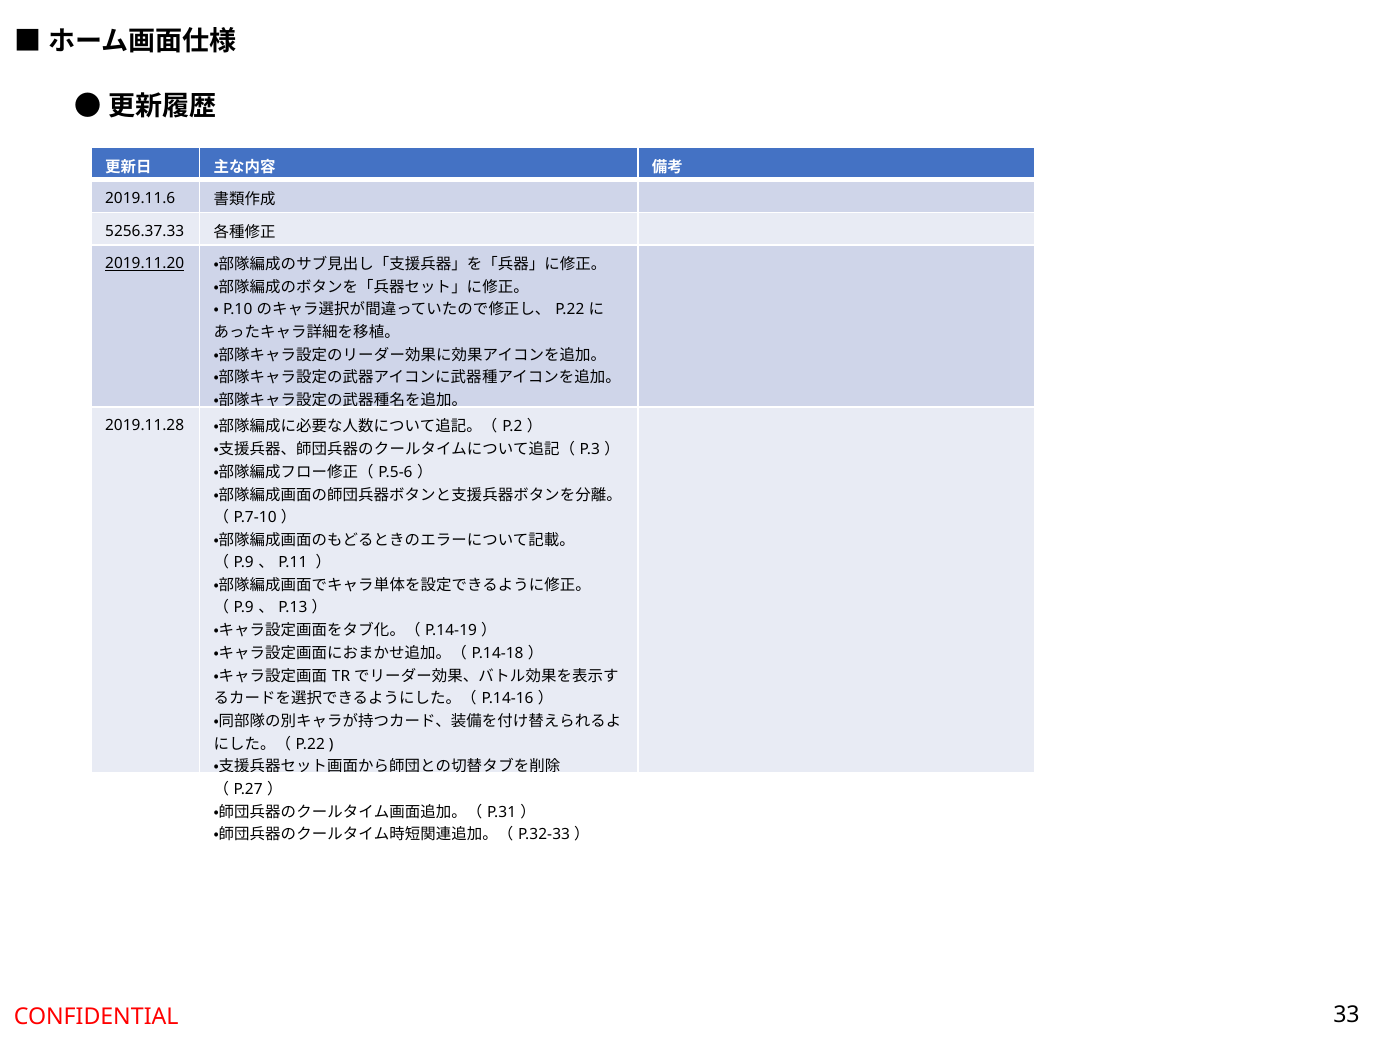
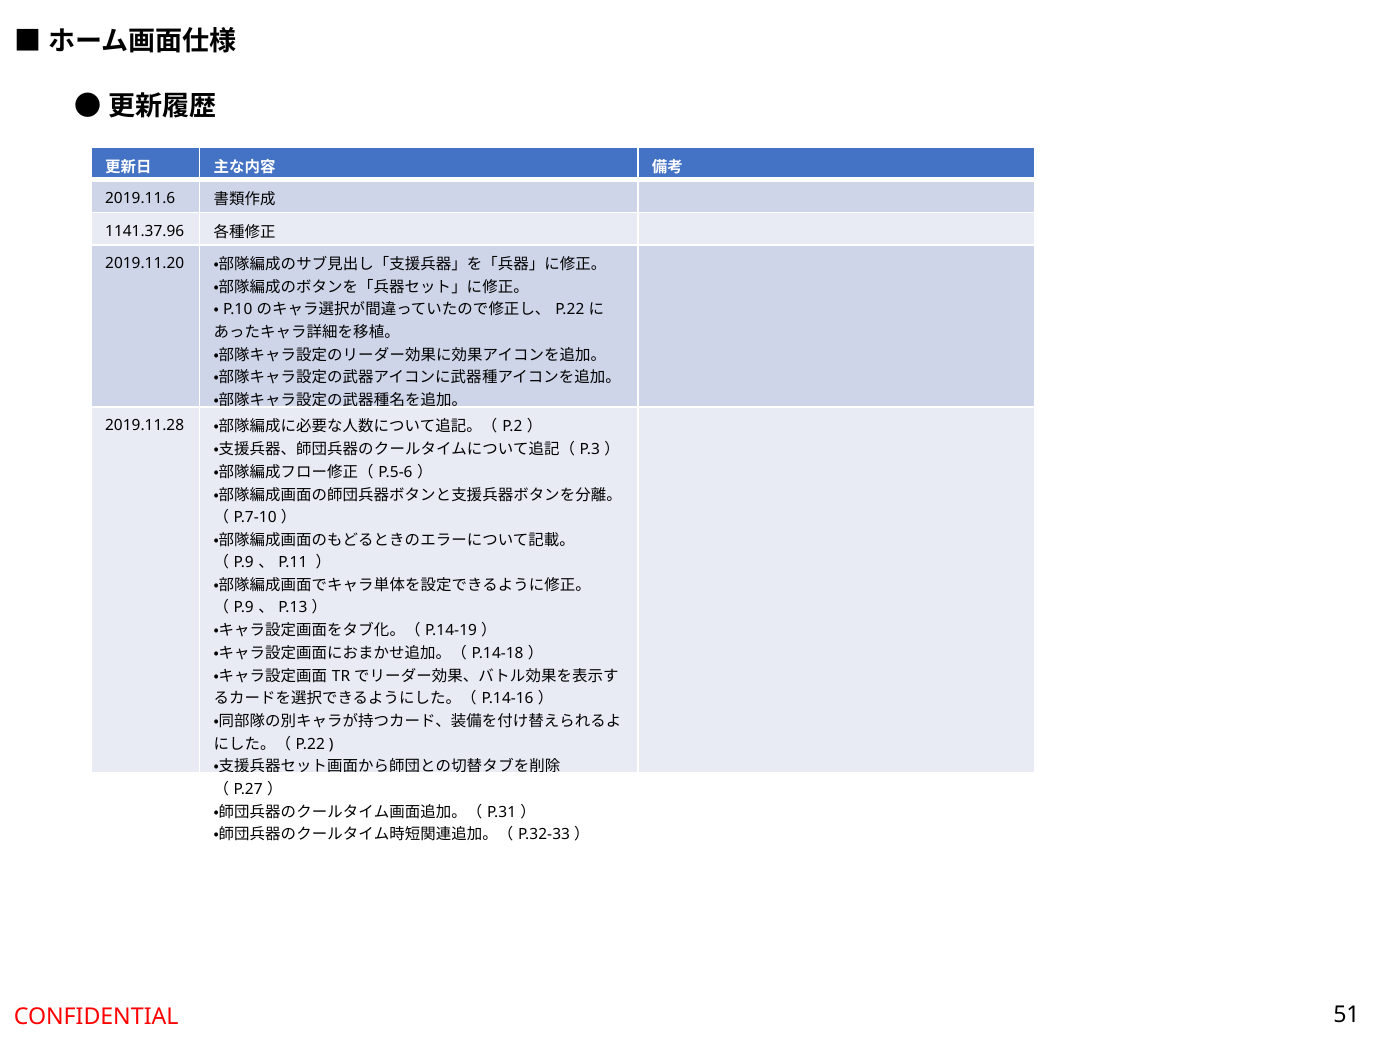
5256.37.33: 5256.37.33 -> 1141.37.96
2019.11.20 underline: present -> none
33: 33 -> 51
